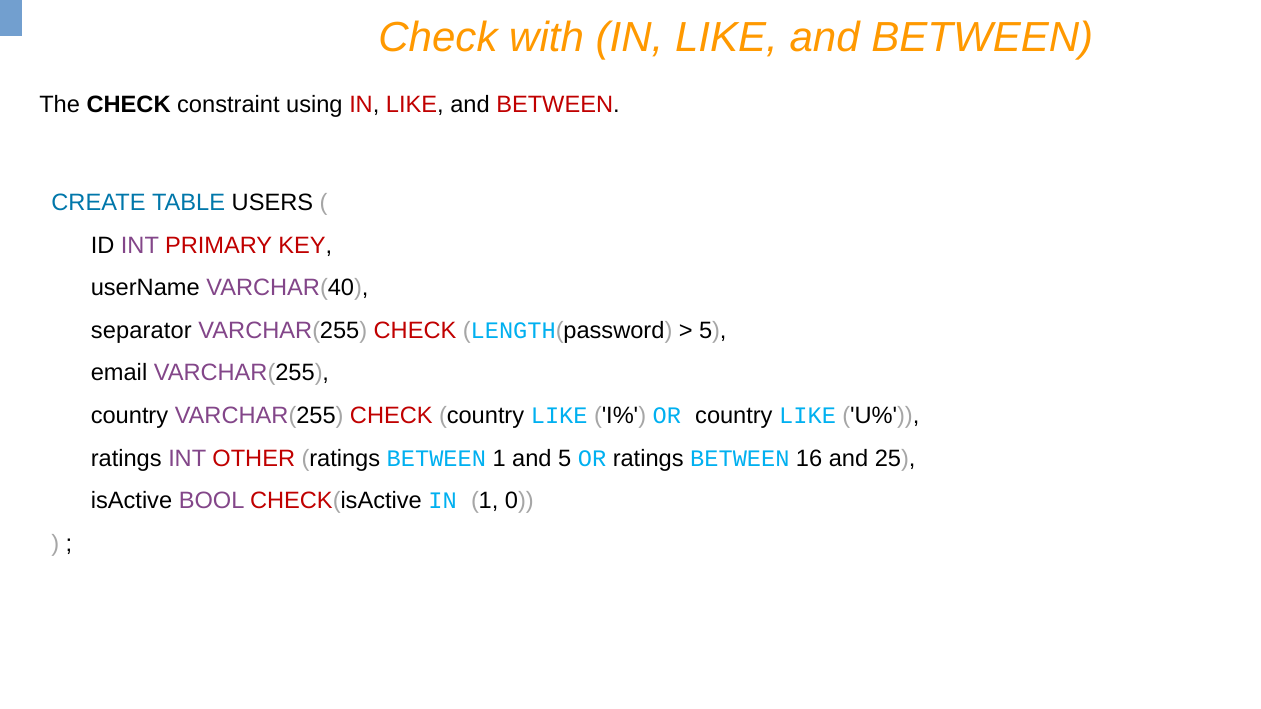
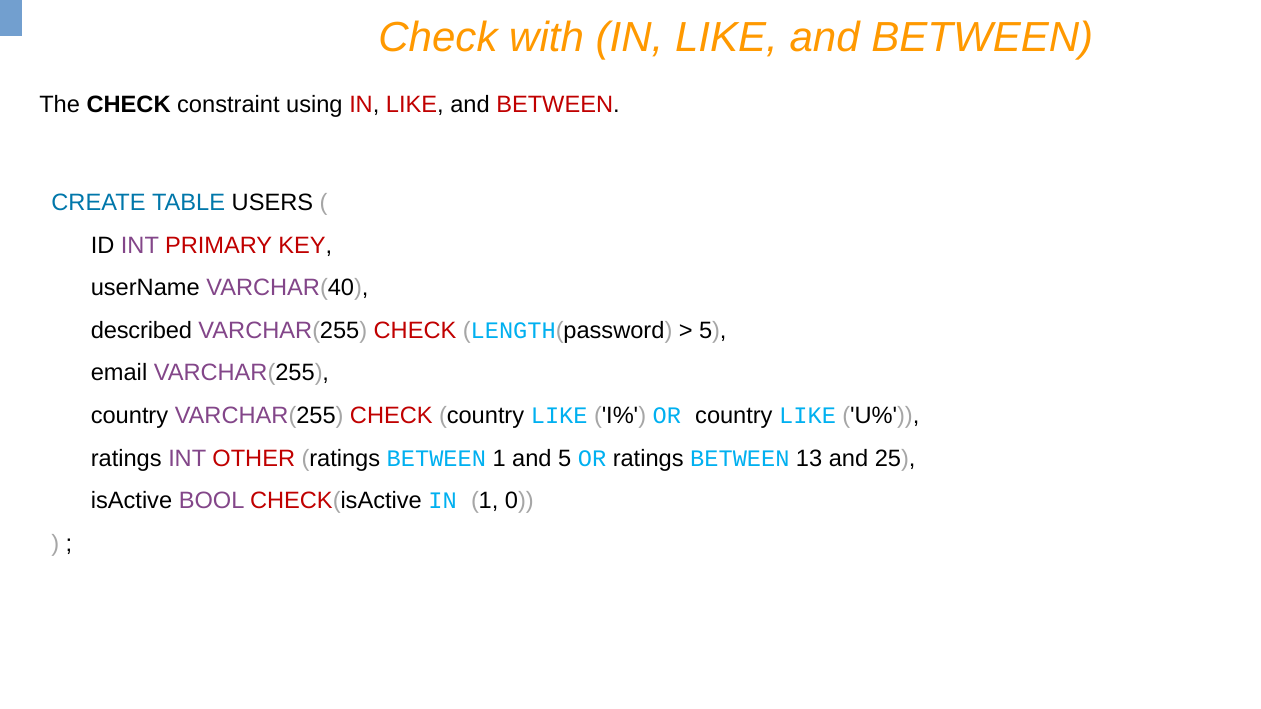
separator: separator -> described
16: 16 -> 13
